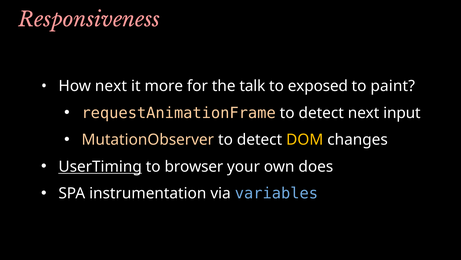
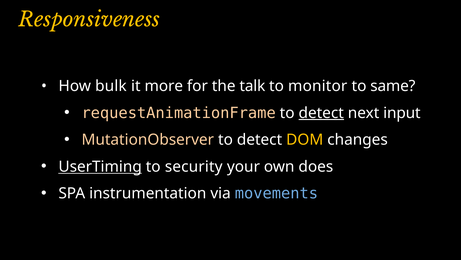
Responsiveness colour: pink -> yellow
How next: next -> bulk
exposed: exposed -> monitor
paint: paint -> same
detect at (321, 113) underline: none -> present
browser: browser -> security
variables: variables -> movements
